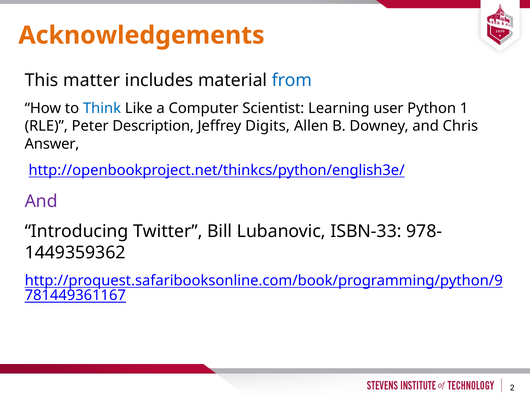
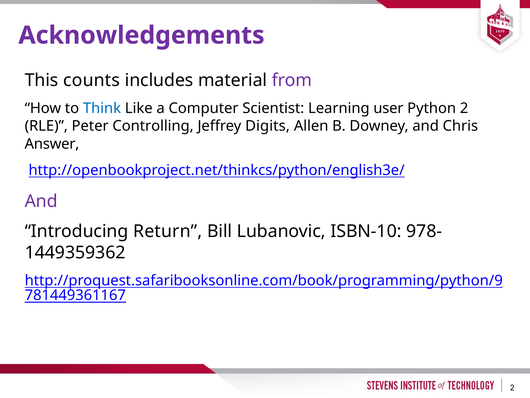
Acknowledgements colour: orange -> purple
matter: matter -> counts
from colour: blue -> purple
Python 1: 1 -> 2
Description: Description -> Controlling
Twitter: Twitter -> Return
ISBN-33: ISBN-33 -> ISBN-10
